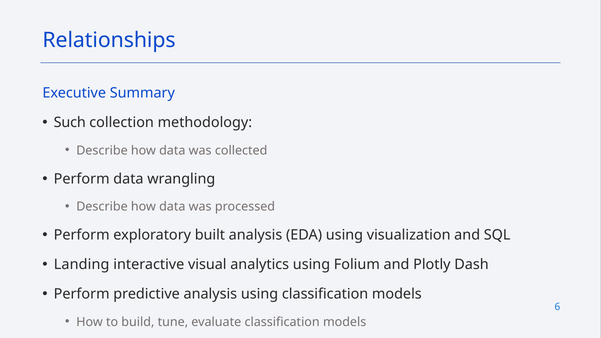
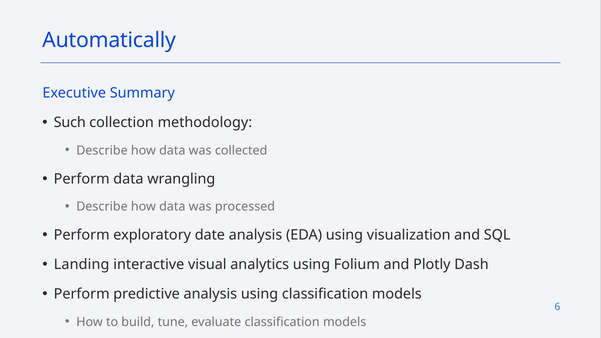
Relationships: Relationships -> Automatically
built: built -> date
